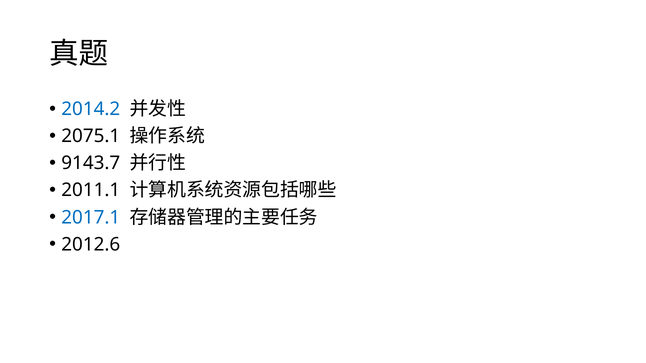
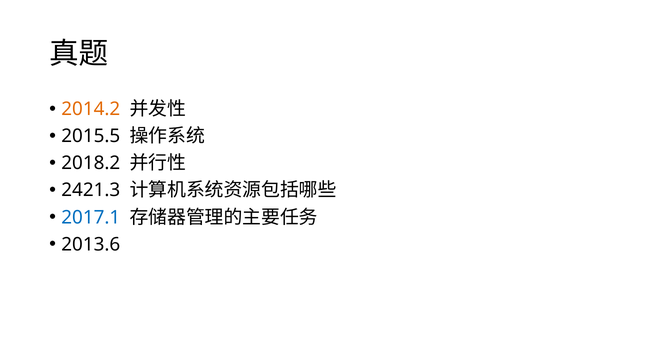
2014.2 colour: blue -> orange
2075.1: 2075.1 -> 2015.5
9143.7: 9143.7 -> 2018.2
2011.1: 2011.1 -> 2421.3
2012.6: 2012.6 -> 2013.6
